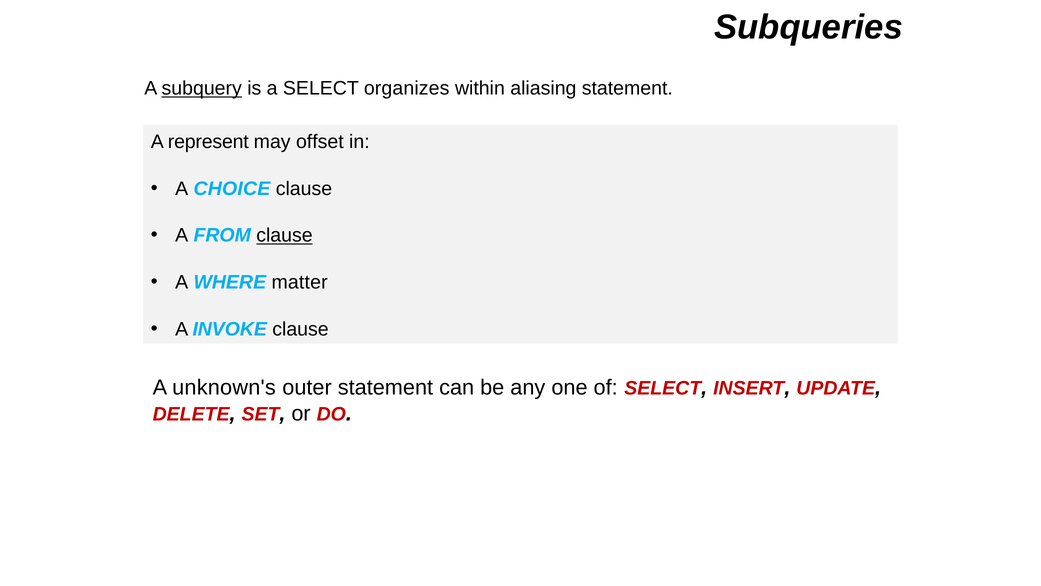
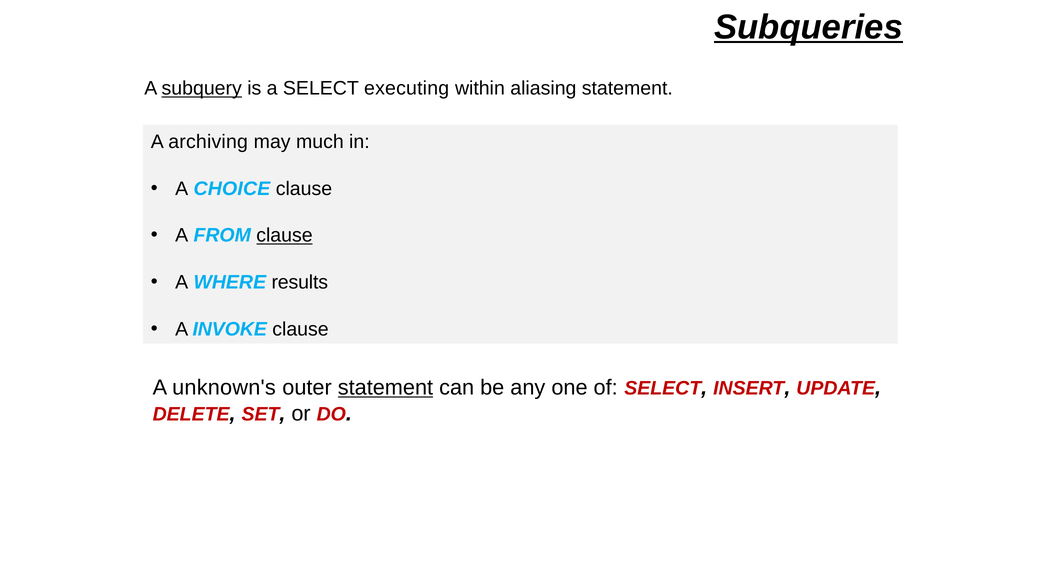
Subqueries underline: none -> present
organizes: organizes -> executing
represent: represent -> archiving
offset: offset -> much
matter: matter -> results
statement at (385, 387) underline: none -> present
